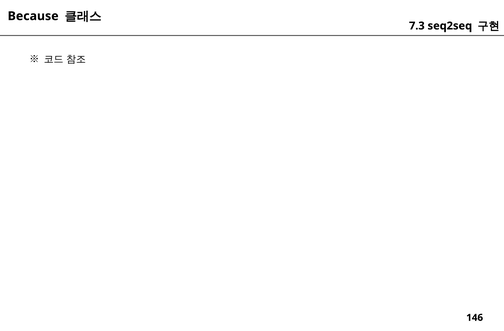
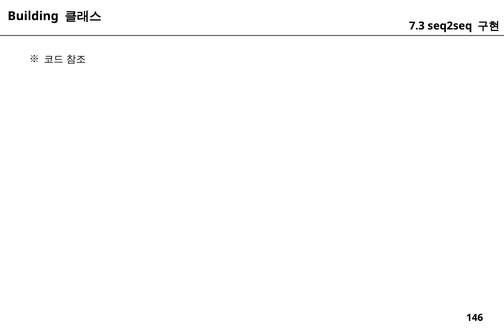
Because: Because -> Building
